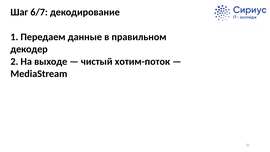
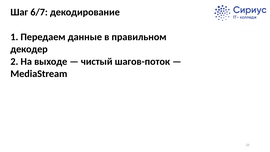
хотим-поток: хотим-поток -> шагов-поток
